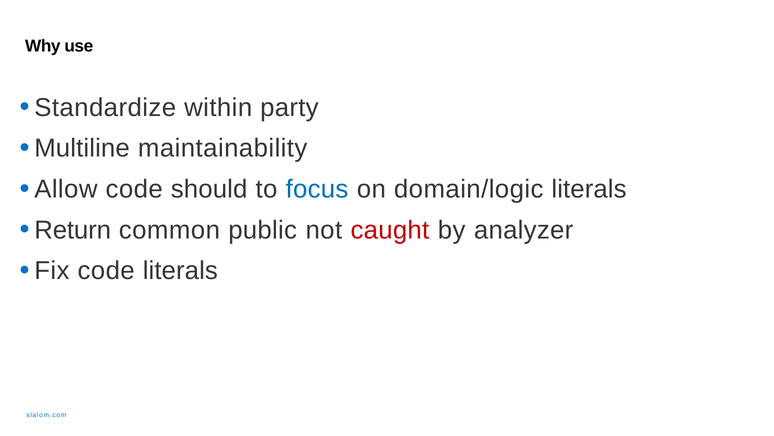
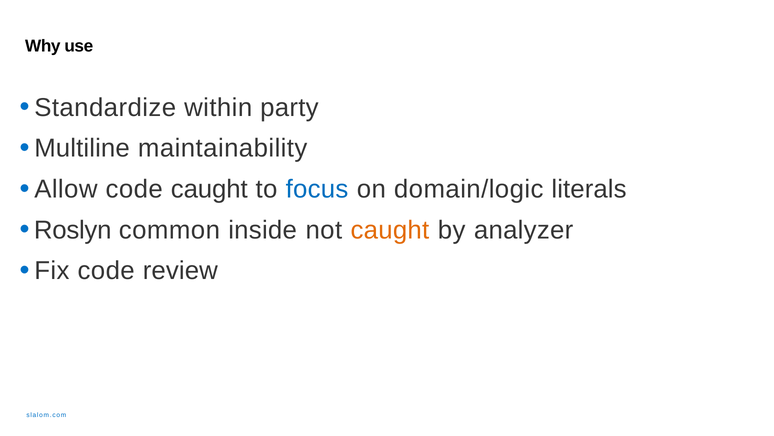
code should: should -> caught
Return: Return -> Roslyn
public: public -> inside
caught at (390, 230) colour: red -> orange
code literals: literals -> review
